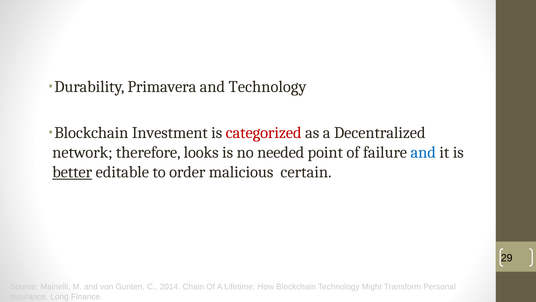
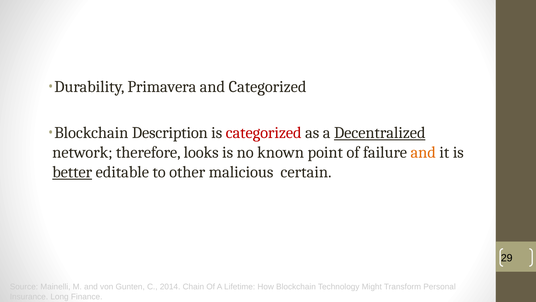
and Technology: Technology -> Categorized
Investment: Investment -> Description
Decentralized underline: none -> present
needed: needed -> known
and at (423, 152) colour: blue -> orange
order: order -> other
